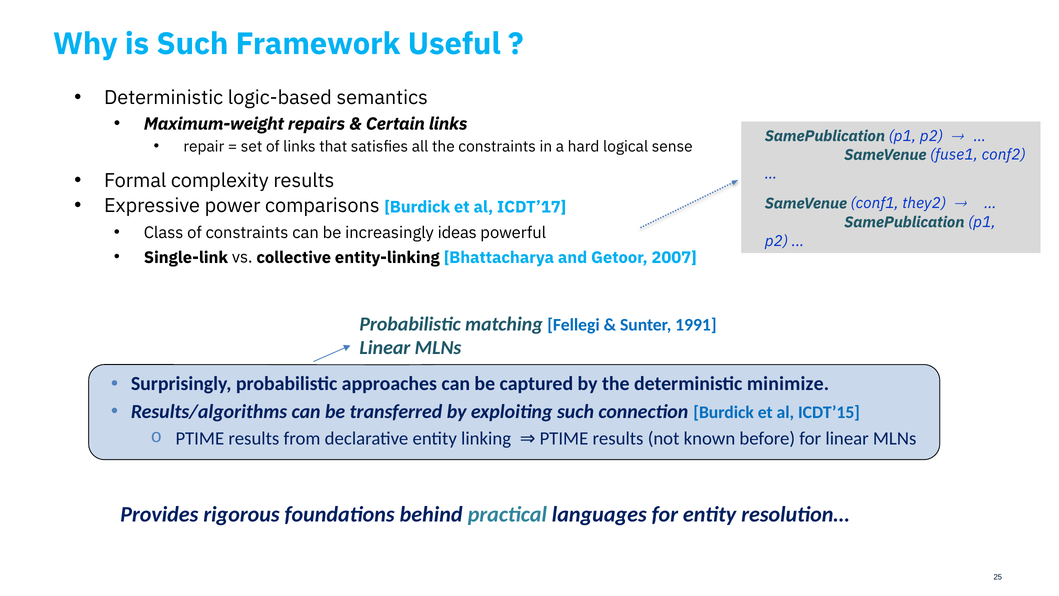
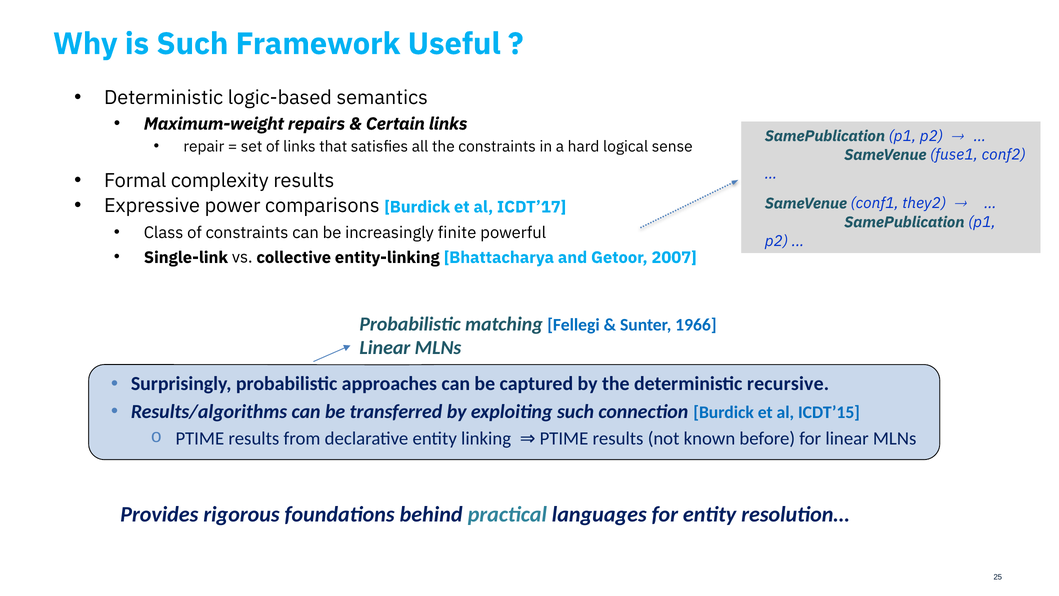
ideas: ideas -> finite
1991: 1991 -> 1966
minimize: minimize -> recursive
